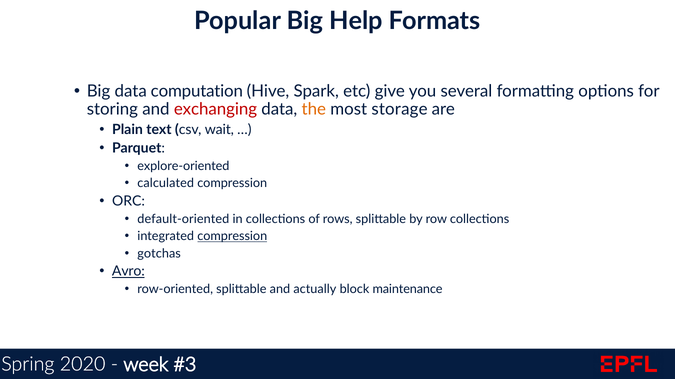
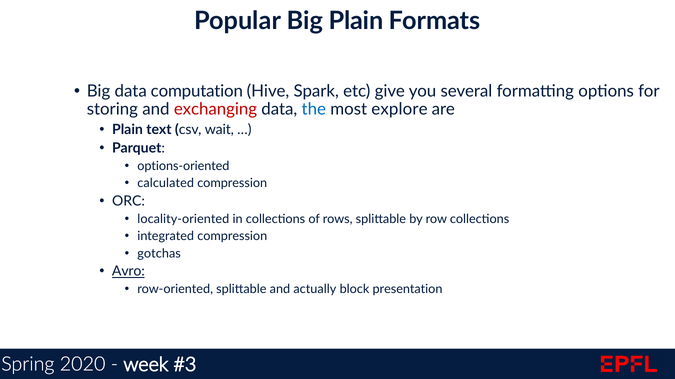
Big Help: Help -> Plain
the colour: orange -> blue
storage: storage -> explore
explore-oriented: explore-oriented -> options-oriented
default-oriented: default-oriented -> locality-oriented
compression at (232, 237) underline: present -> none
maintenance: maintenance -> presentation
